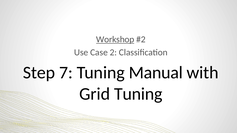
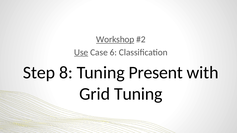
Use underline: none -> present
2: 2 -> 6
7: 7 -> 8
Manual: Manual -> Present
